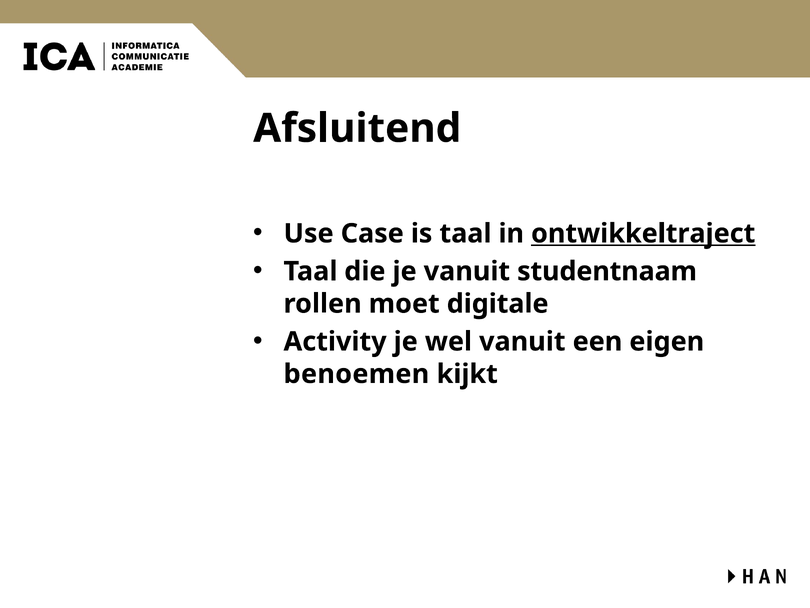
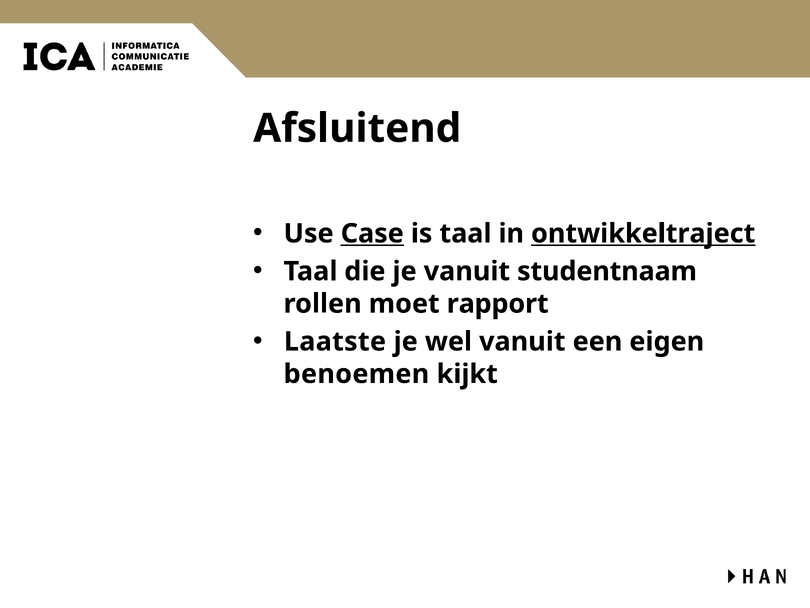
Case underline: none -> present
digitale: digitale -> rapport
Activity: Activity -> Laatste
